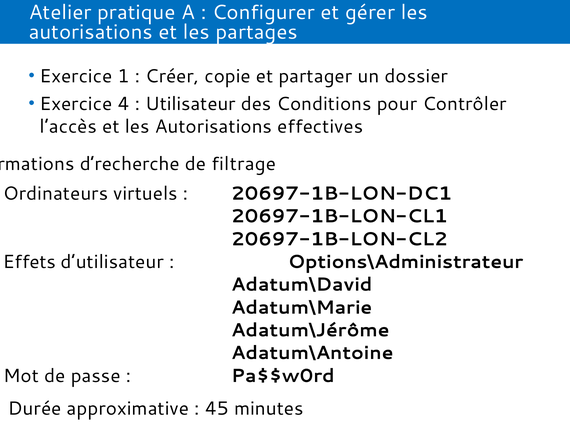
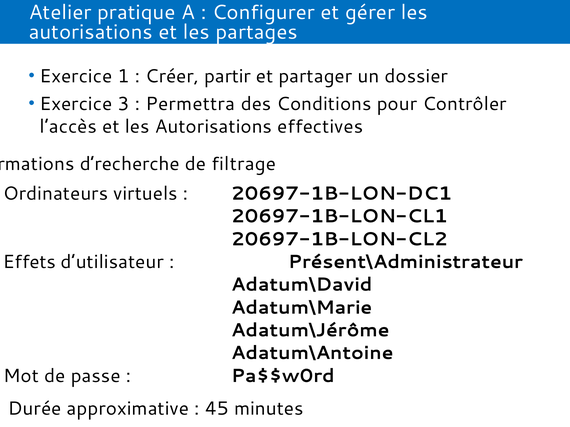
copie: copie -> partir
4: 4 -> 3
Utilisateur: Utilisateur -> Permettra
Options\Administrateur: Options\Administrateur -> Présent\Administrateur
